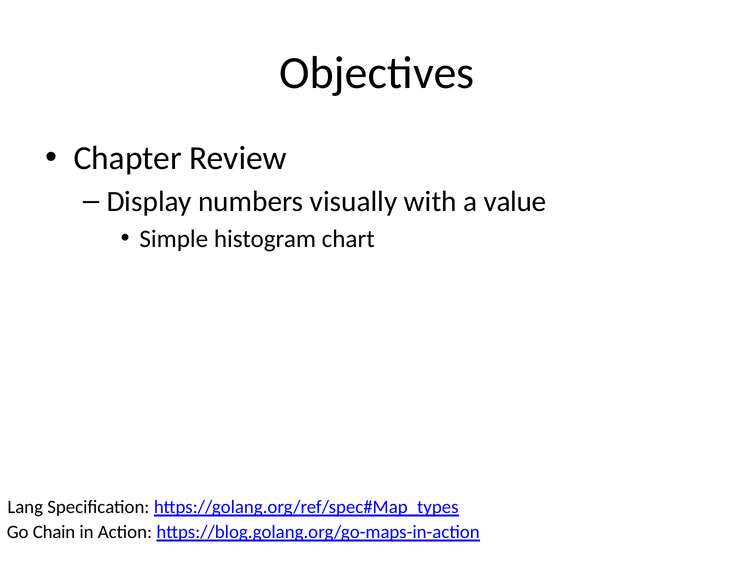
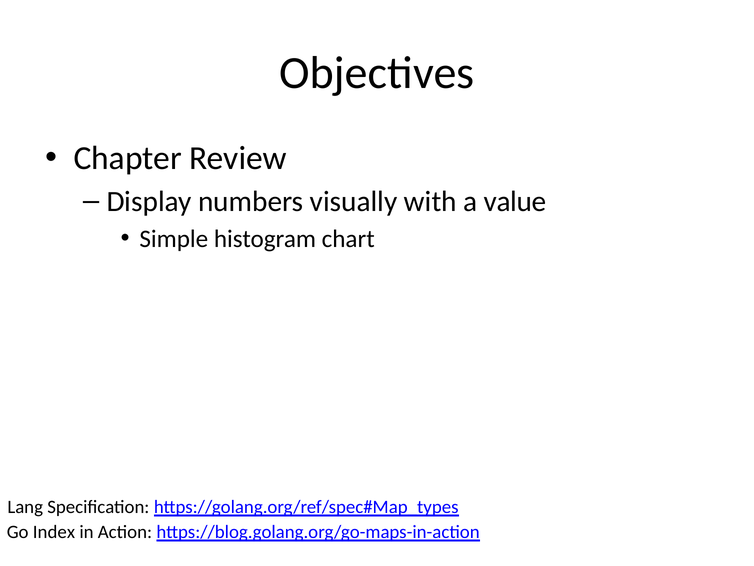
Chain: Chain -> Index
